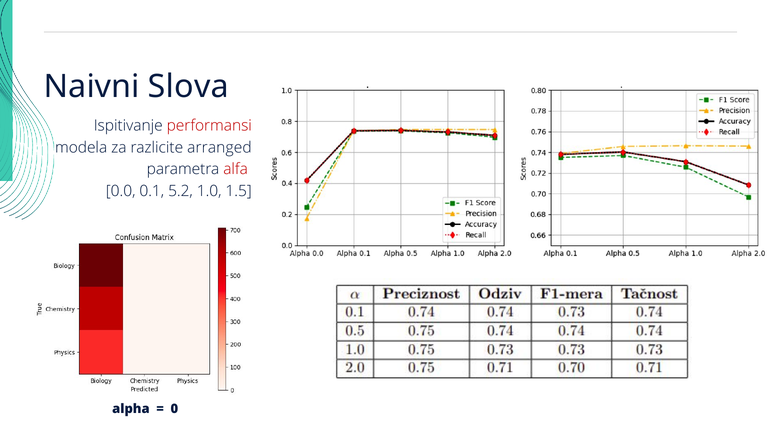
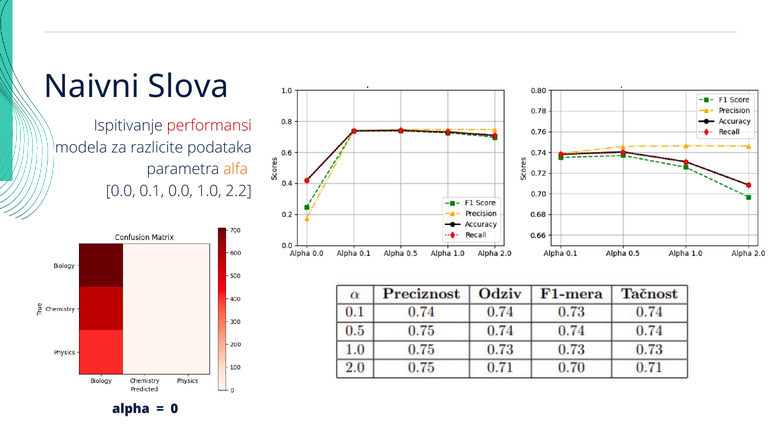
arranged: arranged -> podataka
alfa colour: red -> orange
0.1 5.2: 5.2 -> 0.0
1.5: 1.5 -> 2.2
